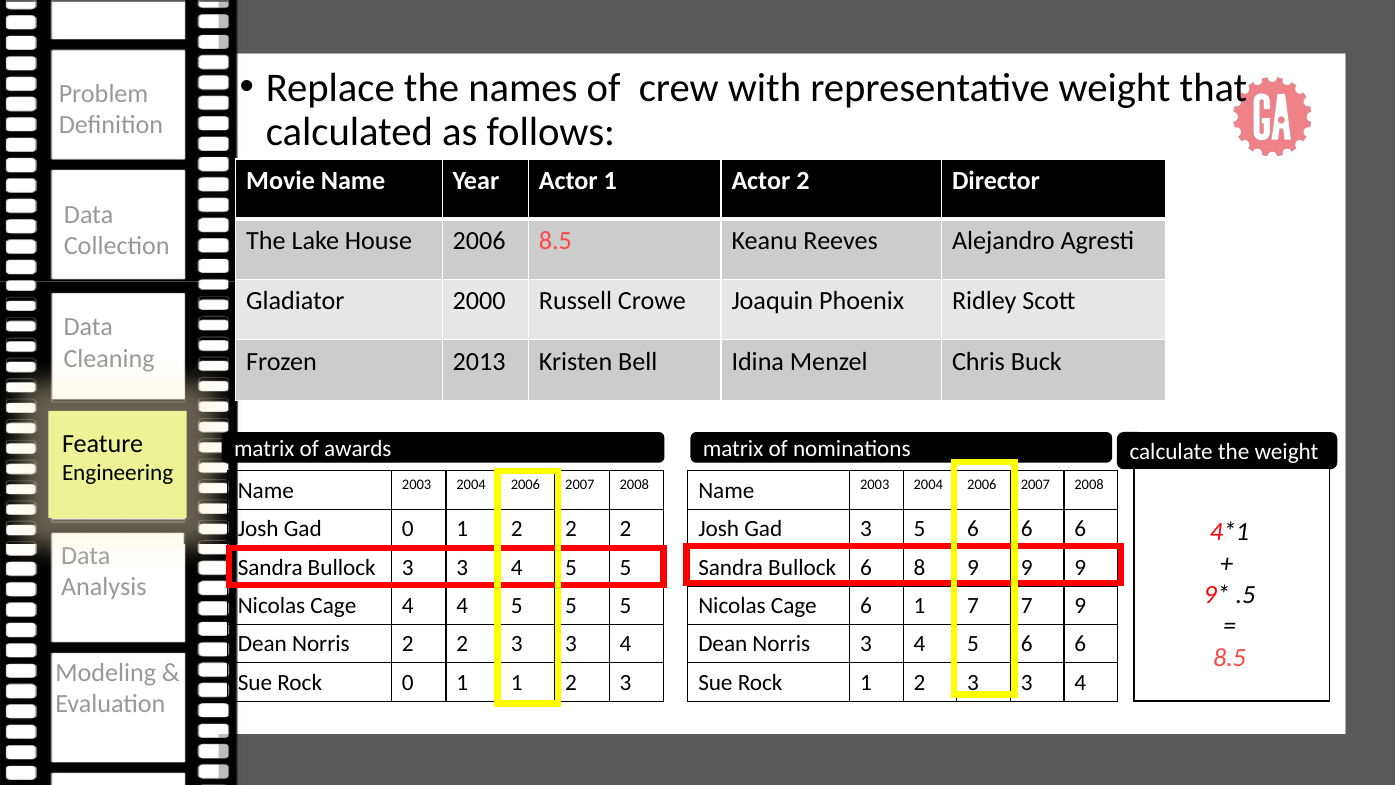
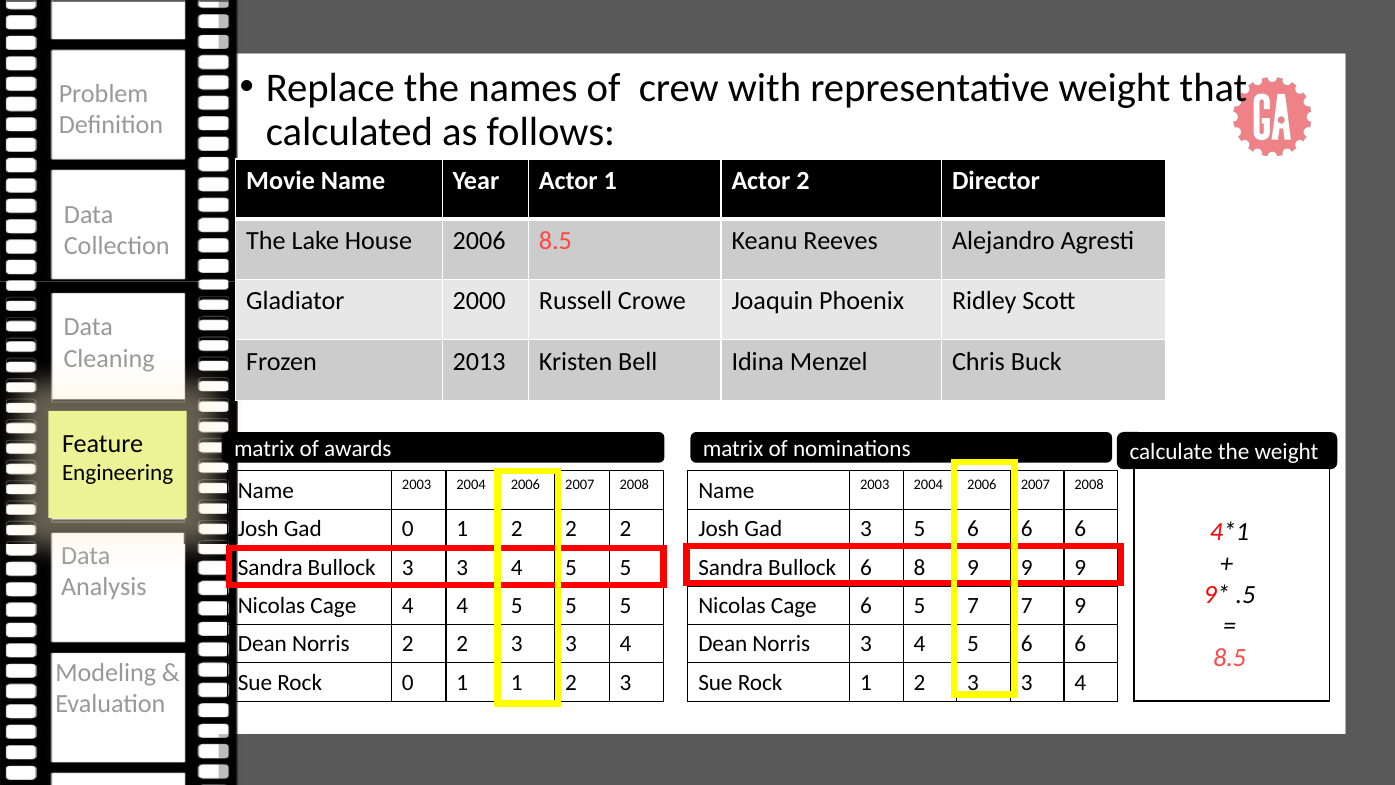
6 1: 1 -> 5
